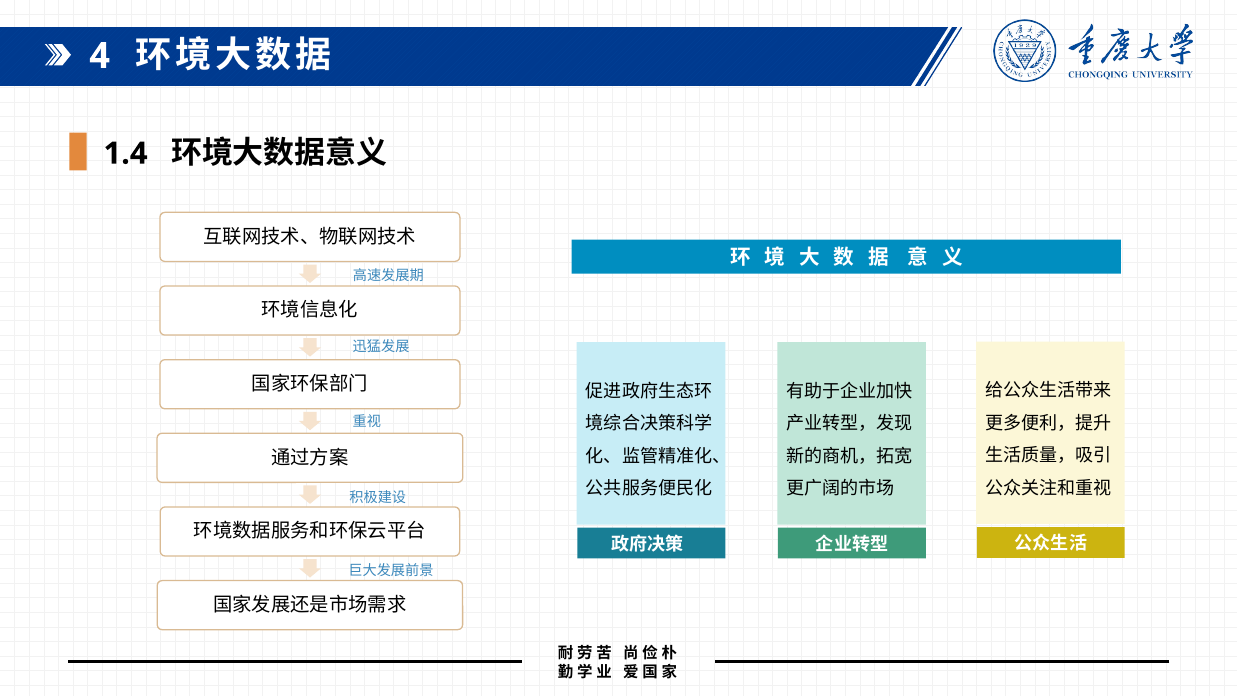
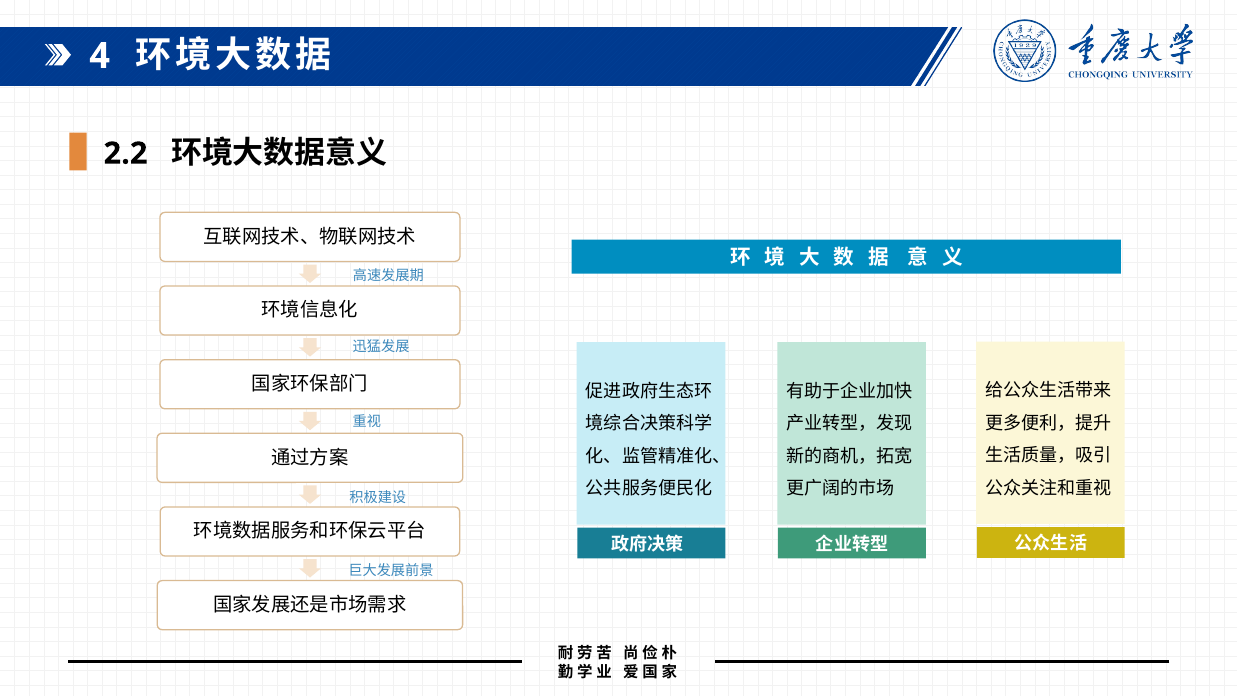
1.4: 1.4 -> 2.2
